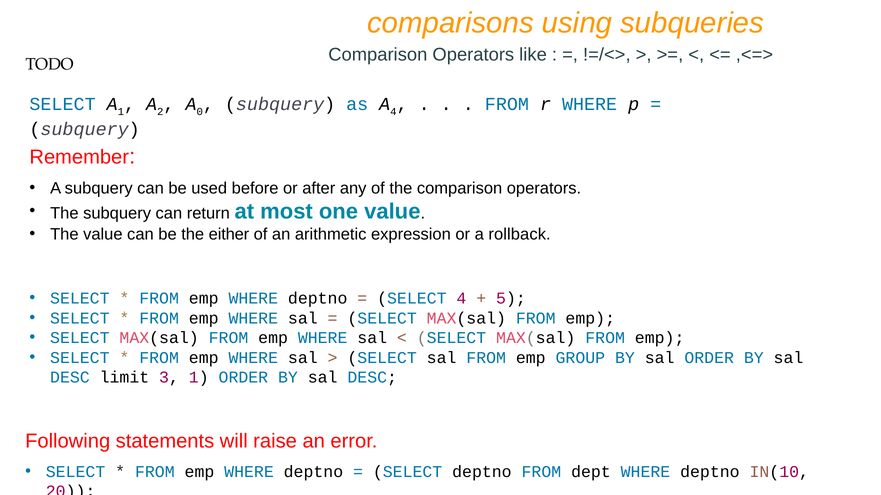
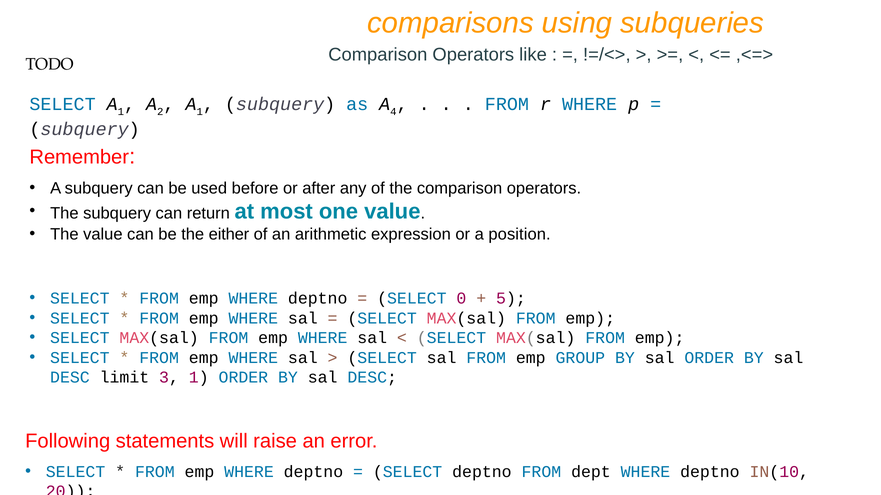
0 at (200, 112): 0 -> 1
rollback: rollback -> position
SELECT 4: 4 -> 0
